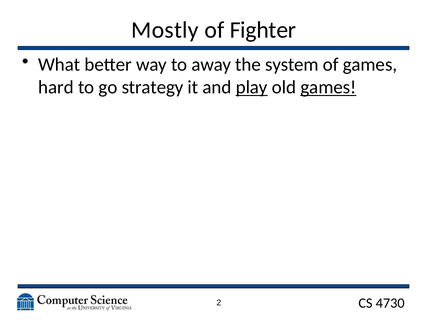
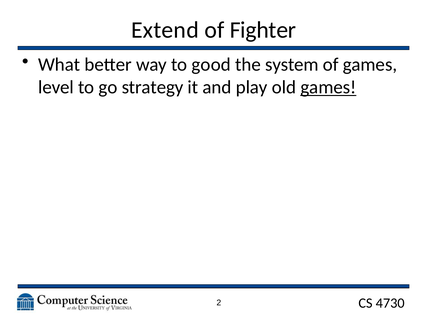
Mostly: Mostly -> Extend
away: away -> good
hard: hard -> level
play underline: present -> none
